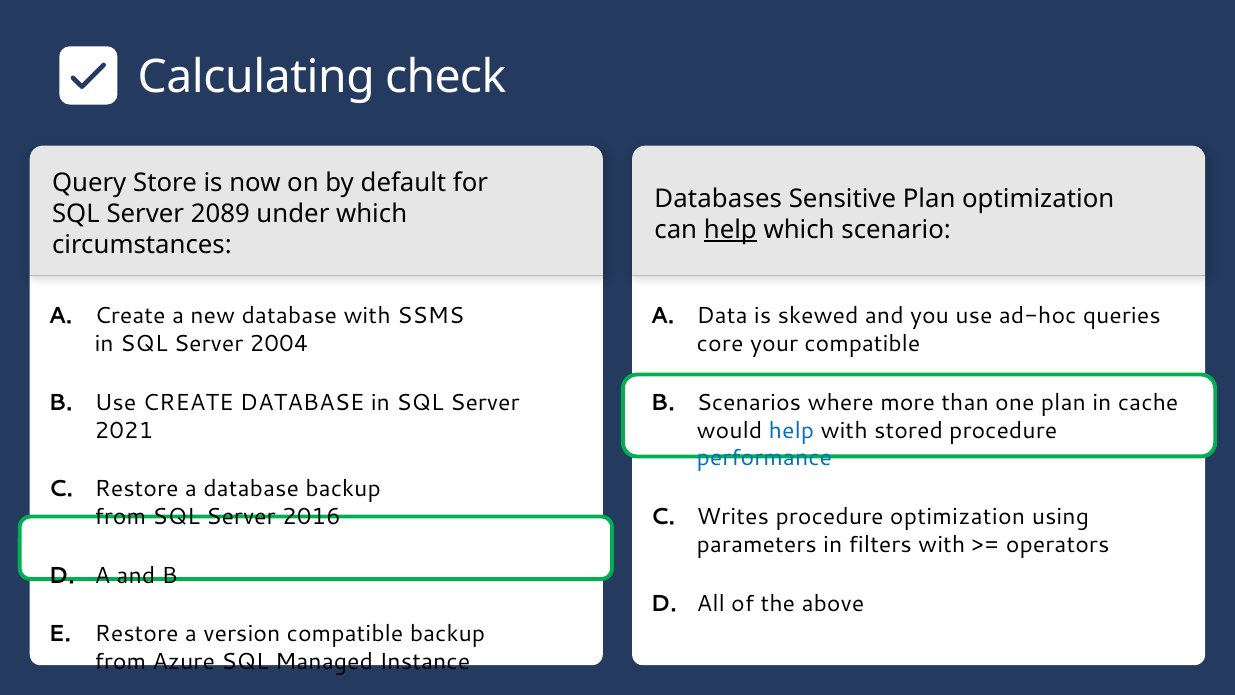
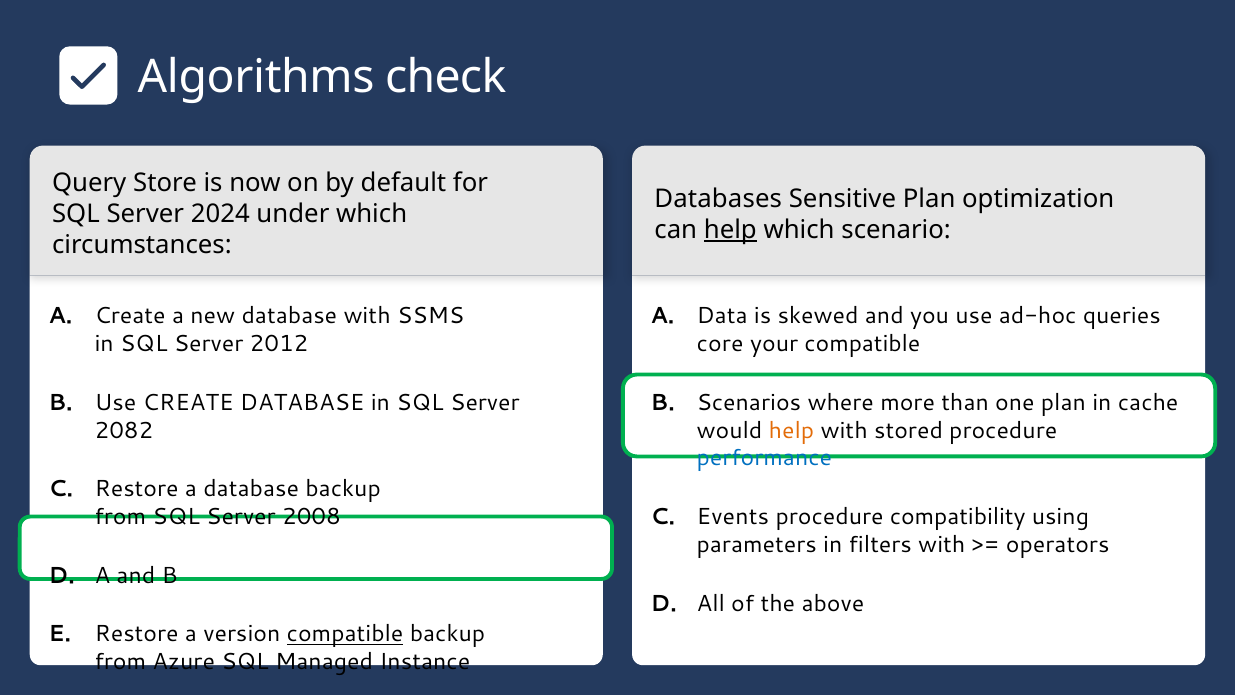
Calculating: Calculating -> Algorithms
2089: 2089 -> 2024
2004: 2004 -> 2012
2021: 2021 -> 2082
help at (791, 430) colour: blue -> orange
2016: 2016 -> 2008
Writes: Writes -> Events
procedure optimization: optimization -> compatibility
compatible at (345, 634) underline: none -> present
